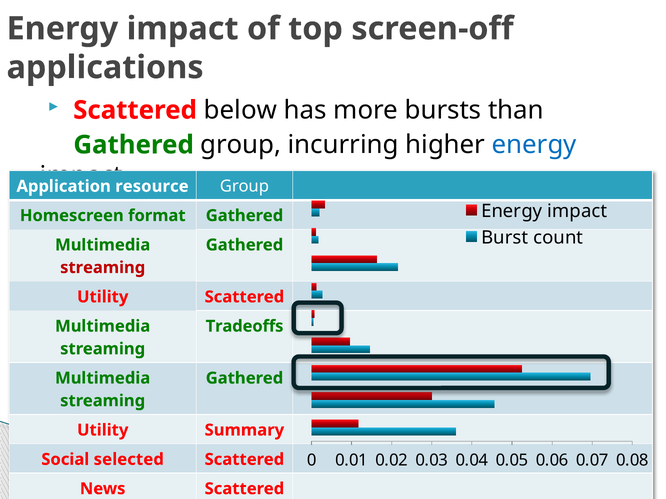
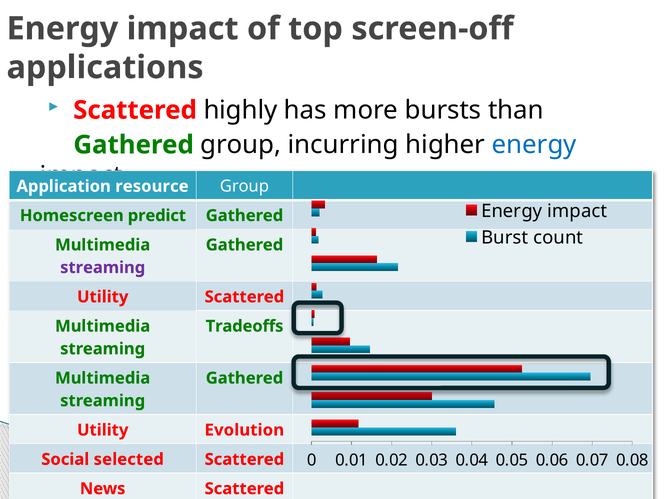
below: below -> highly
format: format -> predict
streaming at (103, 268) colour: red -> purple
Summary: Summary -> Evolution
